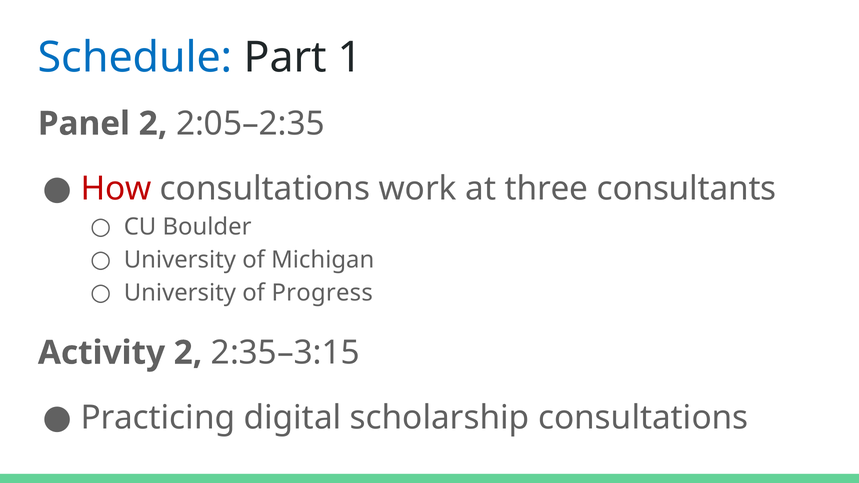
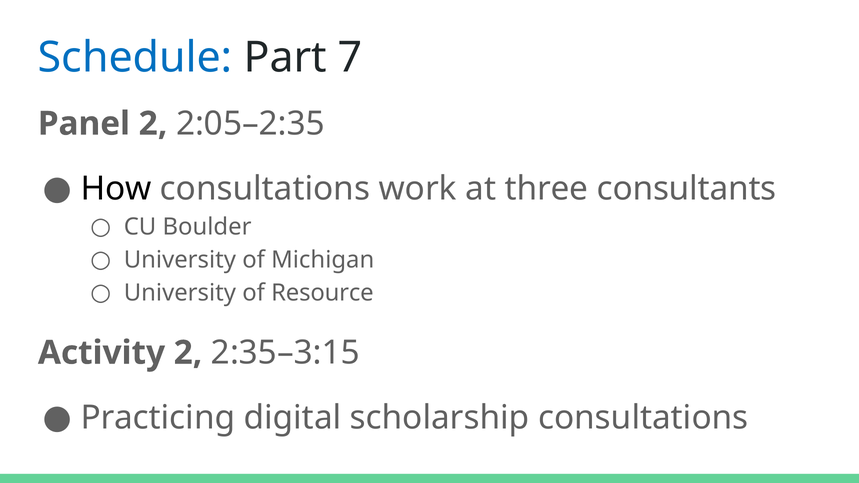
1: 1 -> 7
How colour: red -> black
Progress: Progress -> Resource
